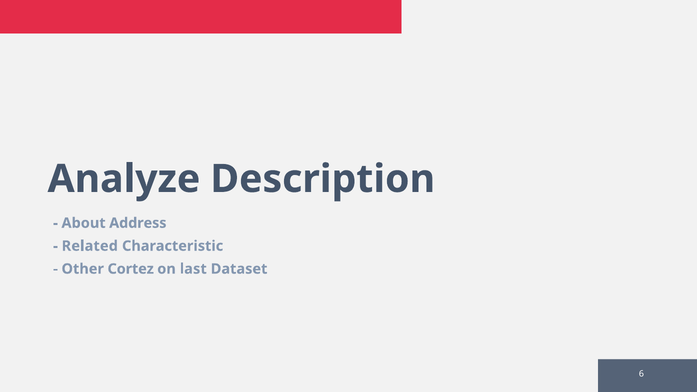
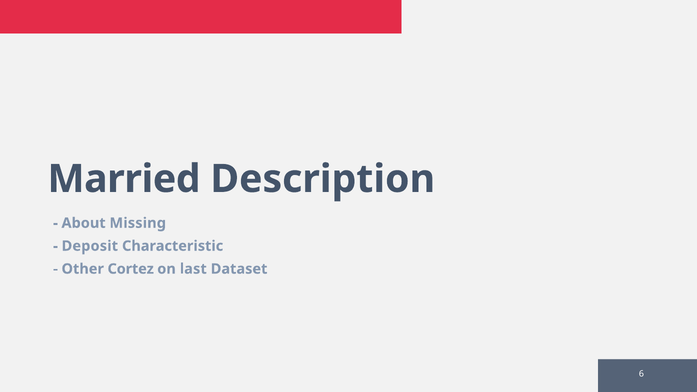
Analyze: Analyze -> Married
Address: Address -> Missing
Related: Related -> Deposit
